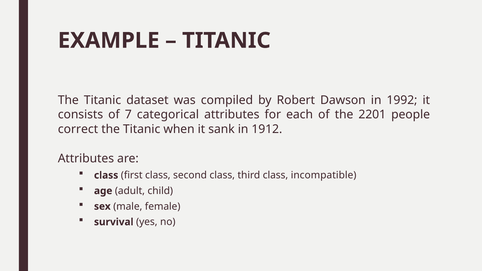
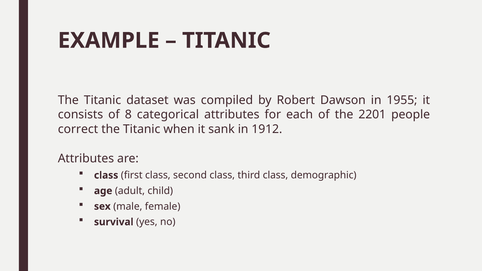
1992: 1992 -> 1955
7: 7 -> 8
incompatible: incompatible -> demographic
